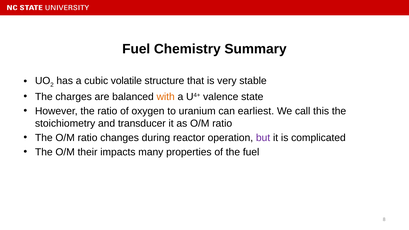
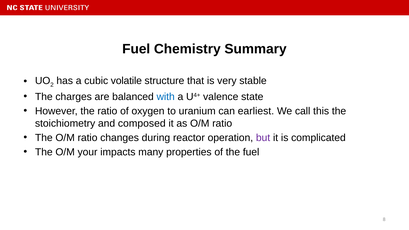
with colour: orange -> blue
transducer: transducer -> composed
their: their -> your
